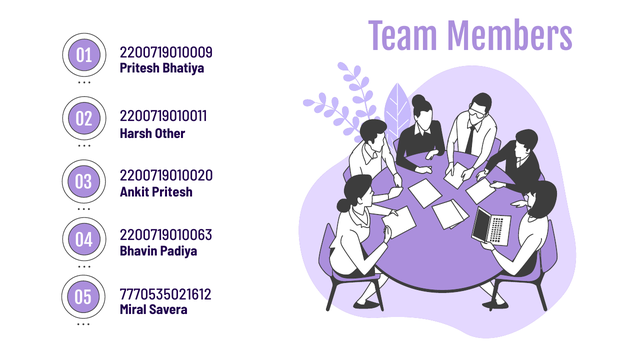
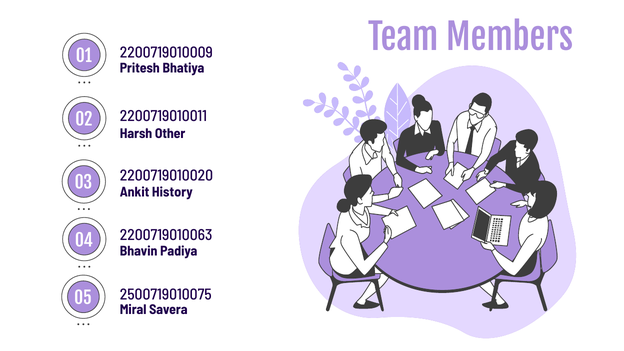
Ankit Pritesh: Pritesh -> History
7770535021612: 7770535021612 -> 2500719010075
